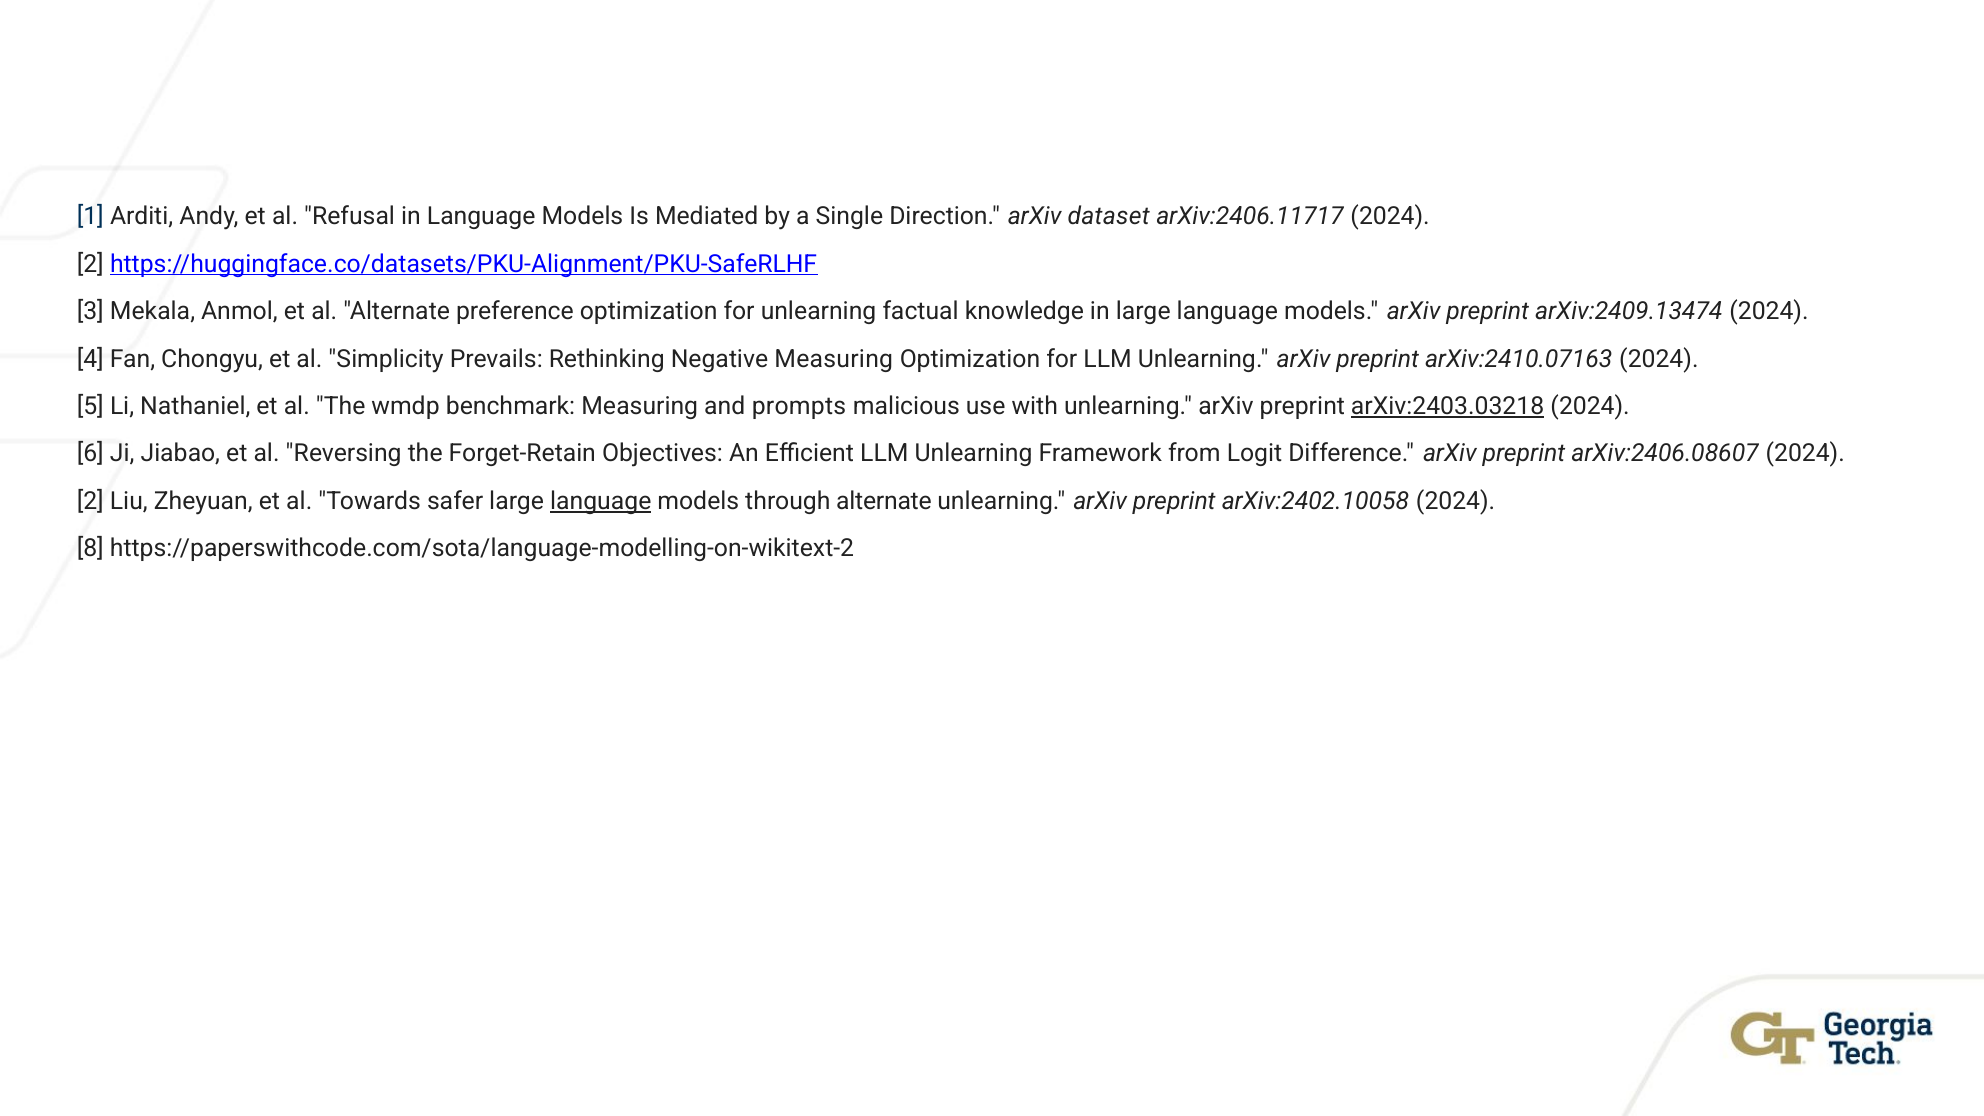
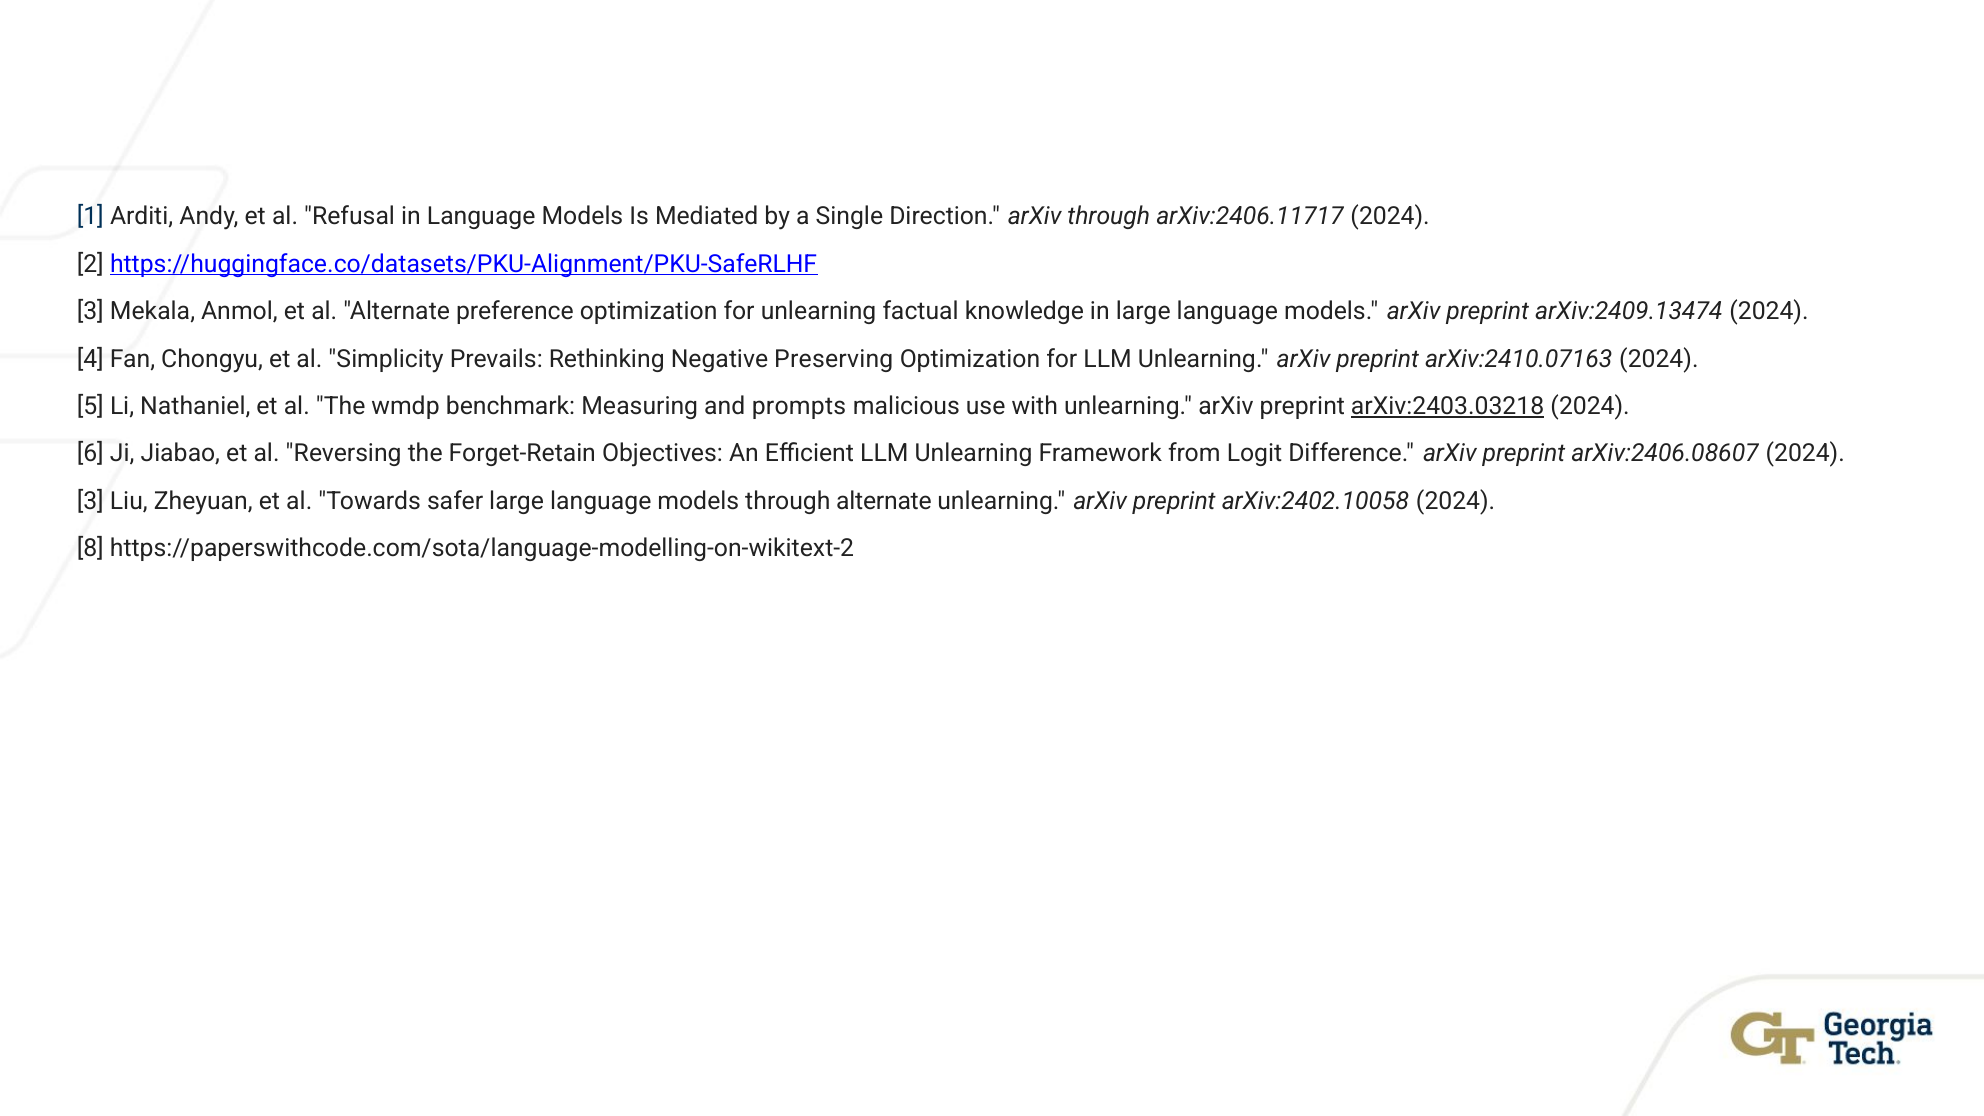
arXiv dataset: dataset -> through
Negative Measuring: Measuring -> Preserving
2 at (90, 501): 2 -> 3
language at (601, 501) underline: present -> none
